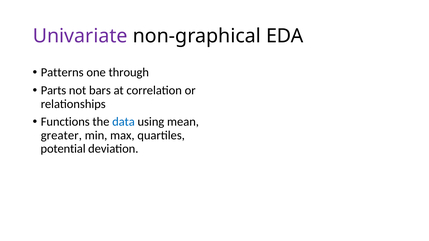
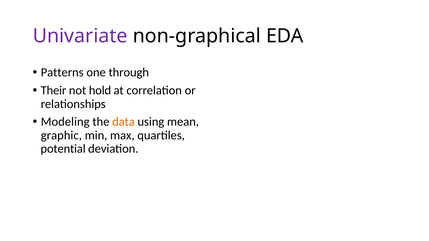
Parts: Parts -> Their
bars: bars -> hold
Functions: Functions -> Modeling
data colour: blue -> orange
greater: greater -> graphic
